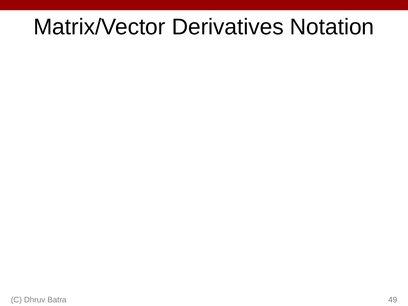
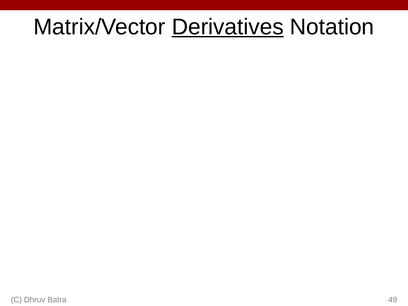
Derivatives underline: none -> present
